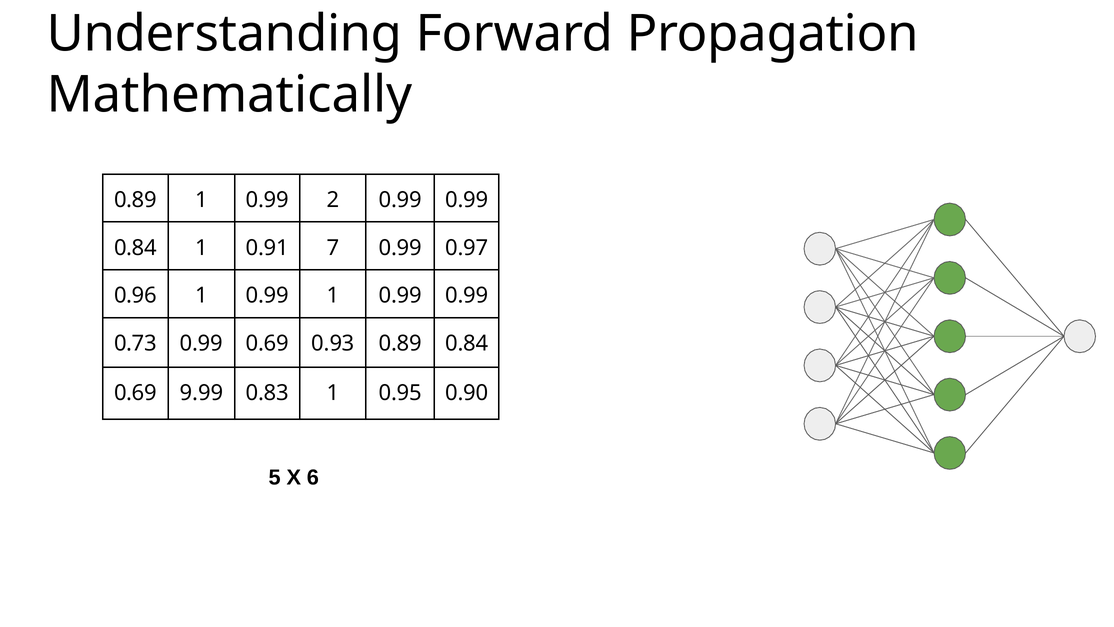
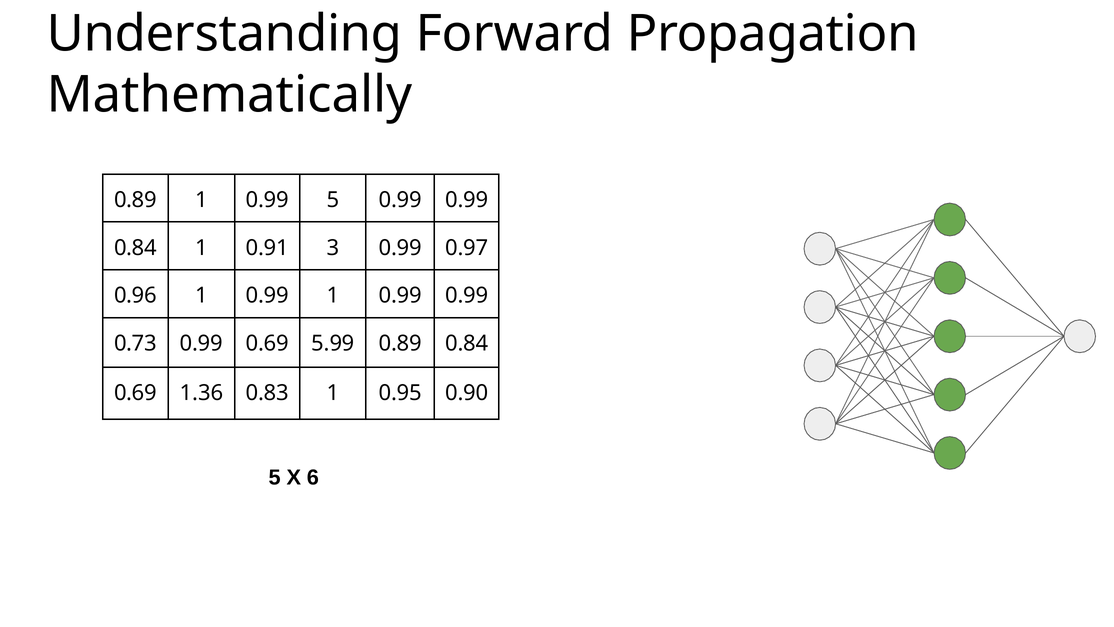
0.99 2: 2 -> 5
7: 7 -> 3
0.93: 0.93 -> 5.99
9.99: 9.99 -> 1.36
